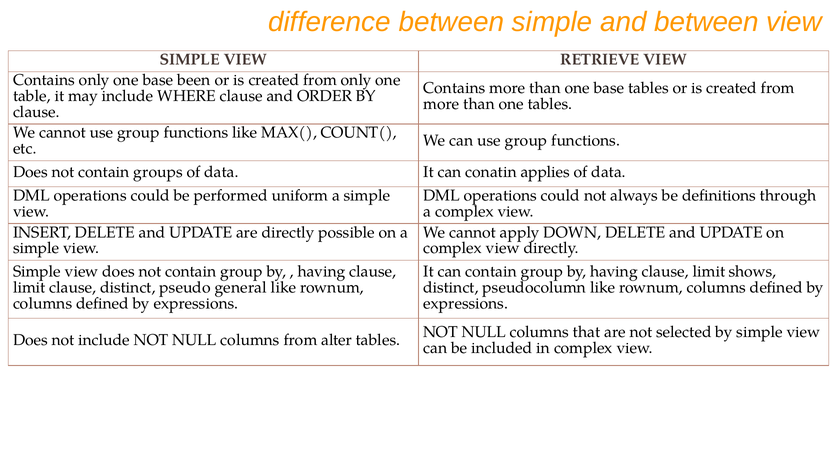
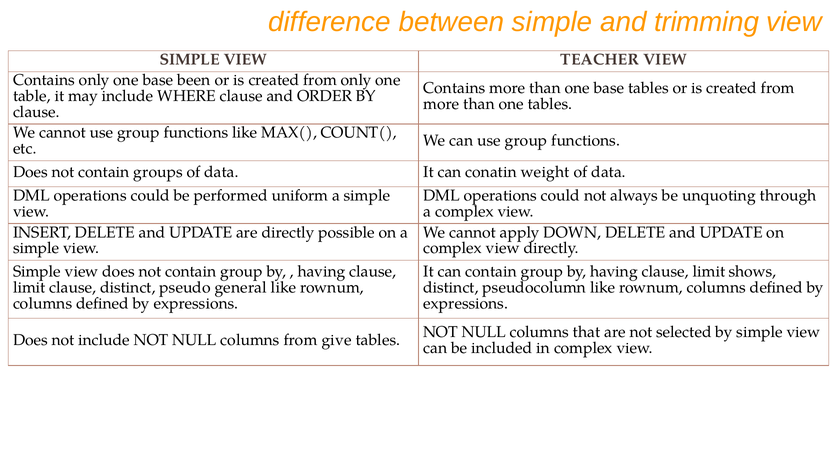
and between: between -> trimming
RETRIEVE: RETRIEVE -> TEACHER
applies: applies -> weight
definitions: definitions -> unquoting
alter: alter -> give
